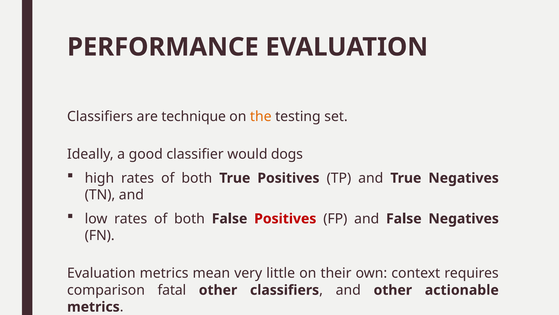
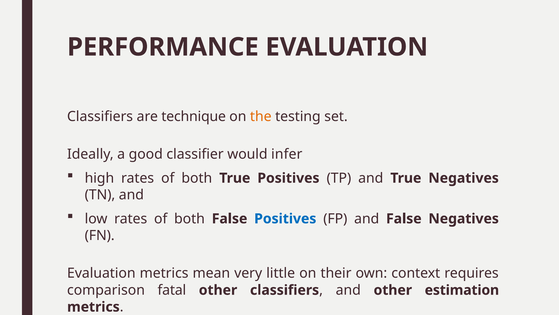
dogs: dogs -> infer
Positives at (285, 218) colour: red -> blue
actionable: actionable -> estimation
